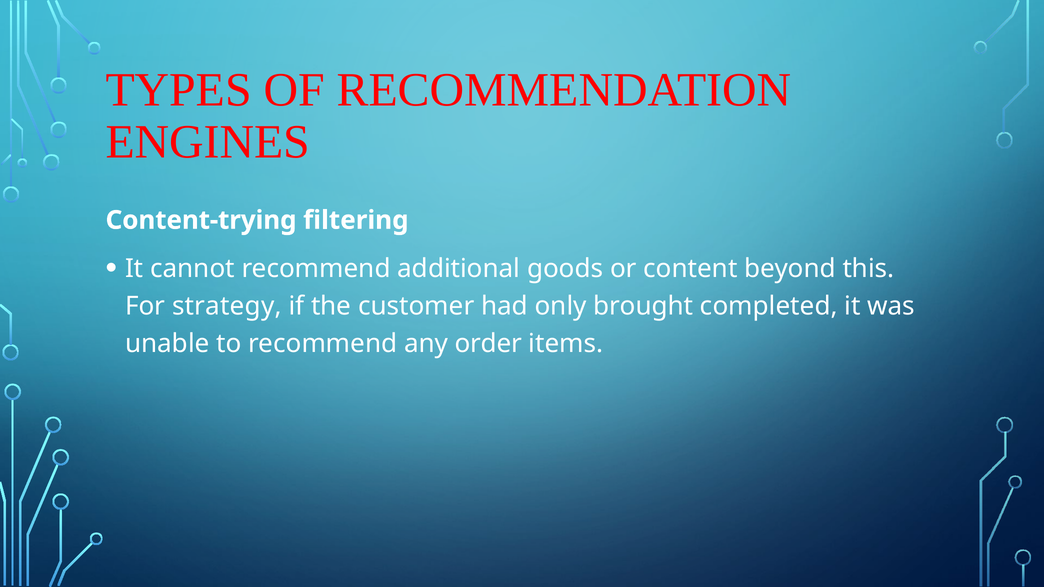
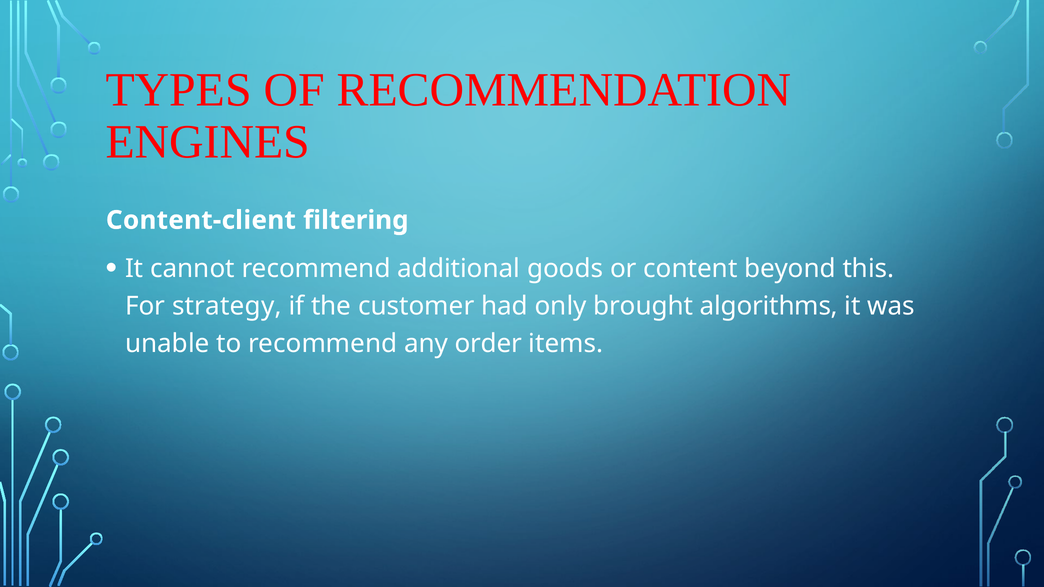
Content-trying: Content-trying -> Content-client
completed: completed -> algorithms
